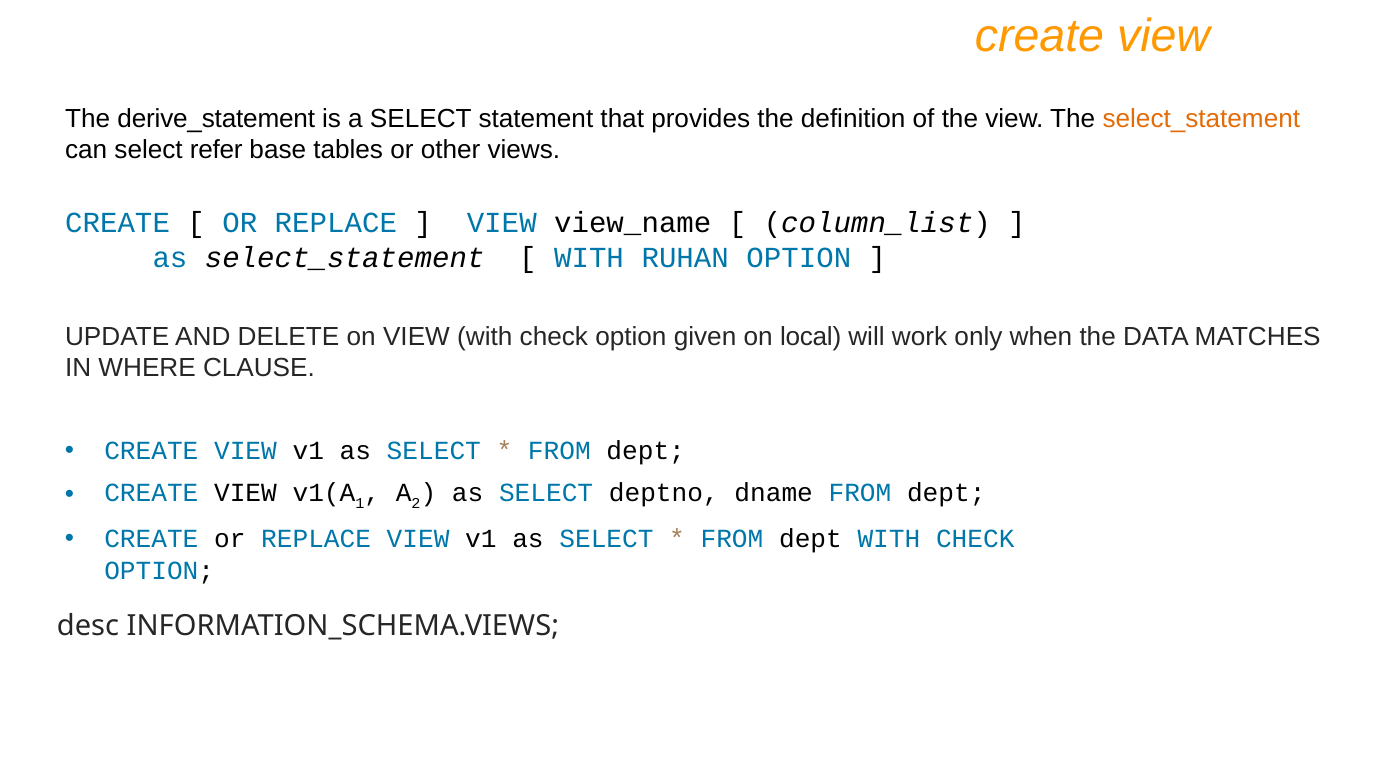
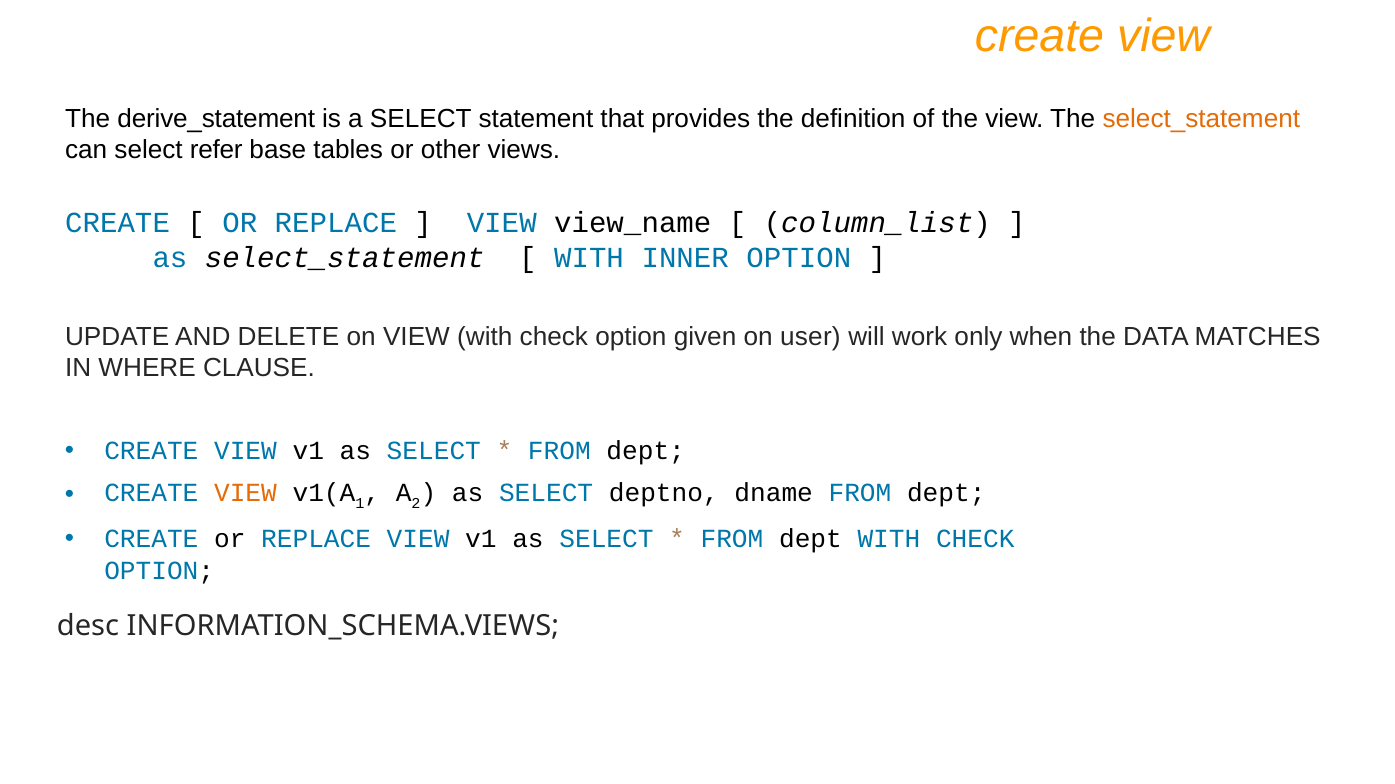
RUHAN: RUHAN -> INNER
local: local -> user
VIEW at (245, 493) colour: black -> orange
